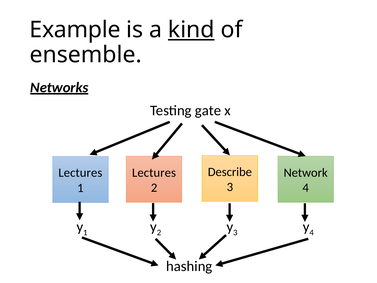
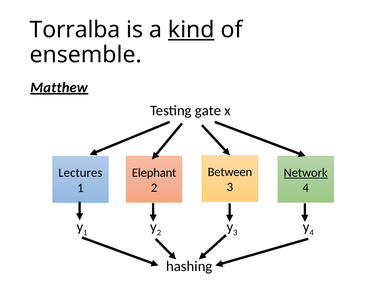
Example: Example -> Torralba
Networks: Networks -> Matthew
Describe: Describe -> Between
Lectures at (154, 172): Lectures -> Elephant
Network underline: none -> present
